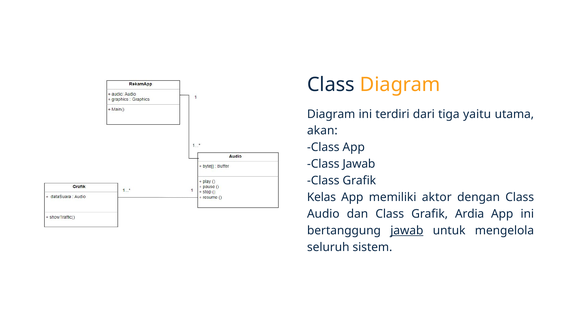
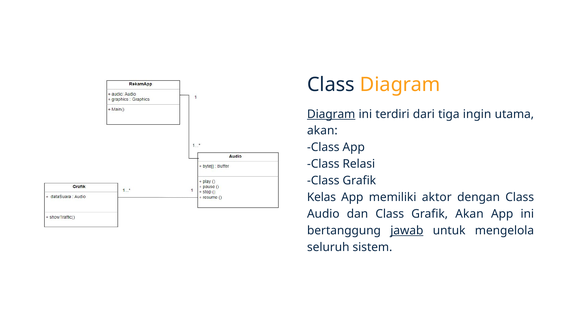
Diagram at (331, 114) underline: none -> present
yaitu: yaitu -> ingin
Class Jawab: Jawab -> Relasi
Grafik Ardia: Ardia -> Akan
